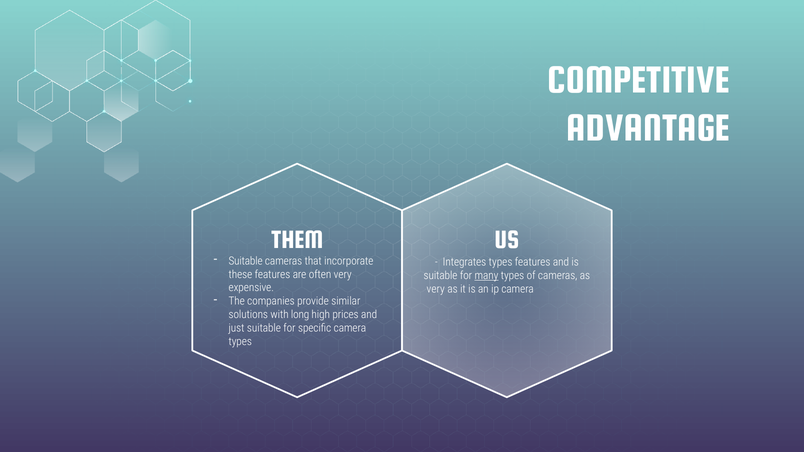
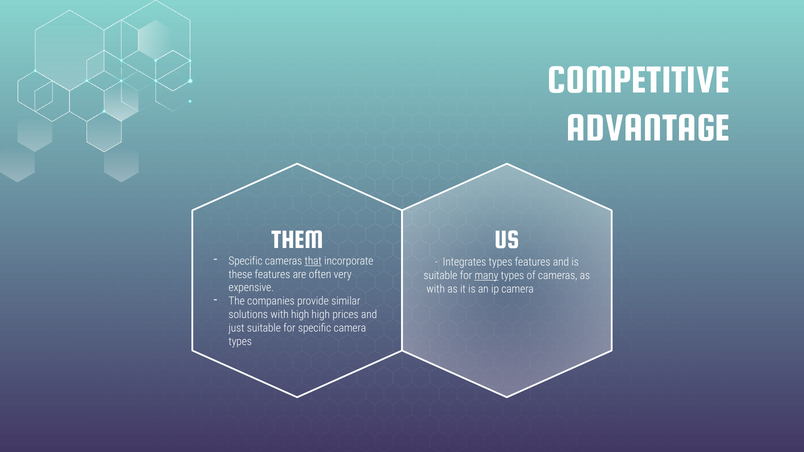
Suitable at (246, 261): Suitable -> Specific
that underline: none -> present
very at (436, 289): very -> with
with long: long -> high
